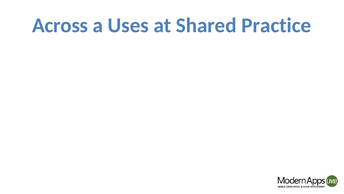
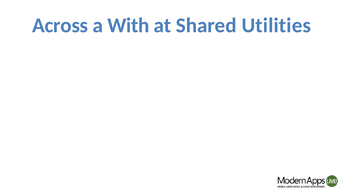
Uses: Uses -> With
Practice: Practice -> Utilities
